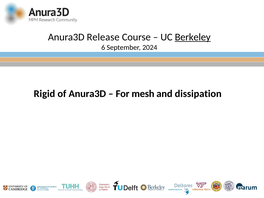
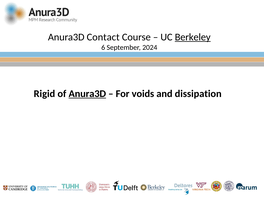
Release: Release -> Contact
Anura3D at (87, 94) underline: none -> present
mesh: mesh -> voids
